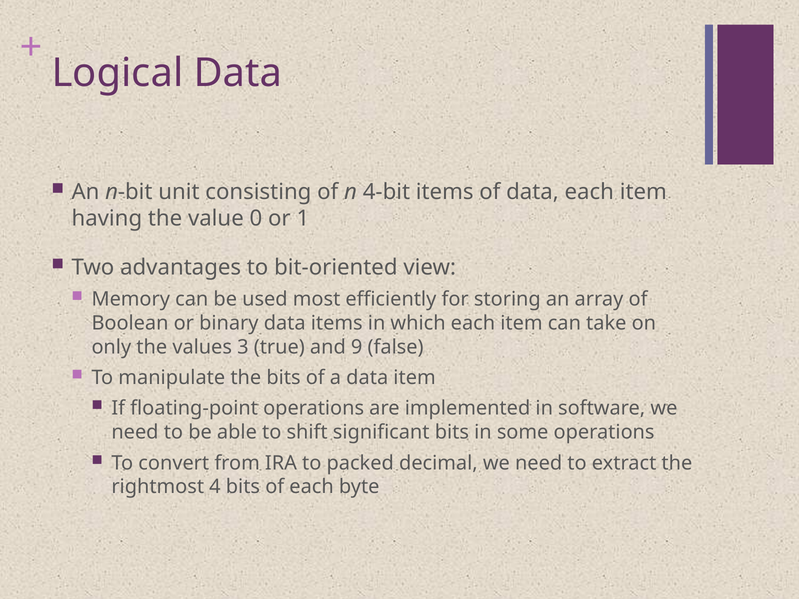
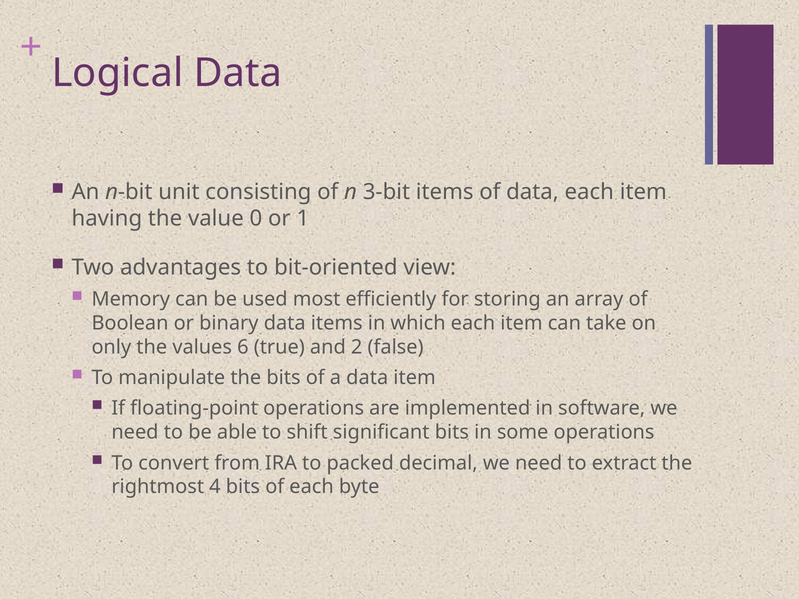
4-bit: 4-bit -> 3-bit
3: 3 -> 6
9: 9 -> 2
